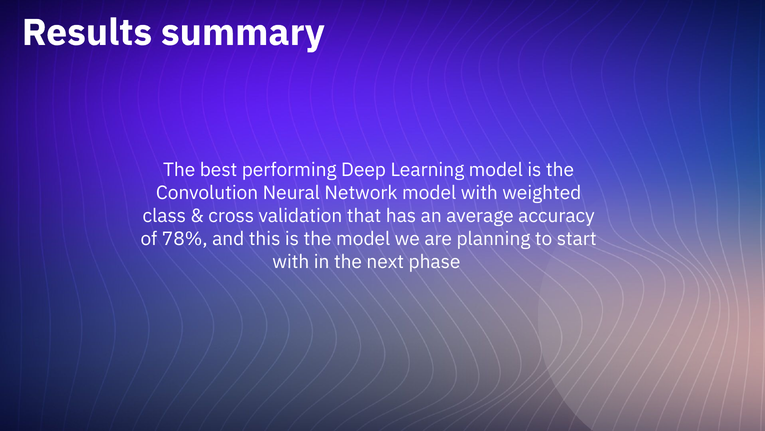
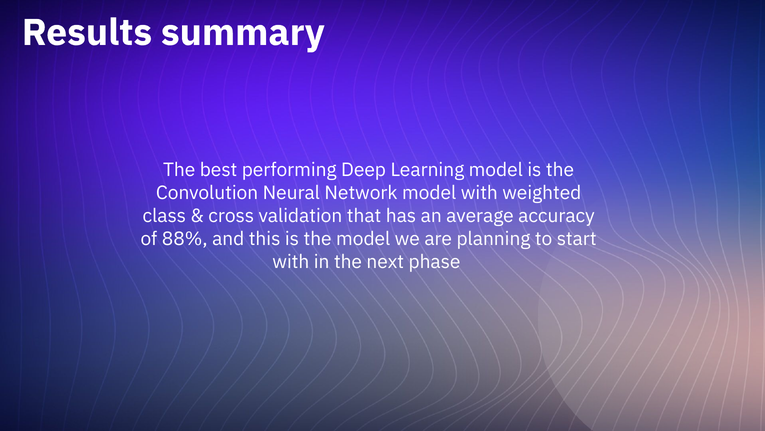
78%: 78% -> 88%
